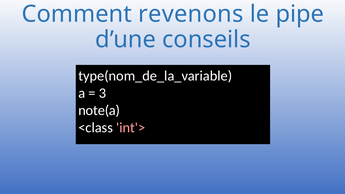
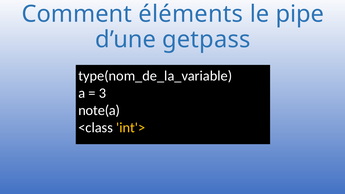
revenons: revenons -> éléments
conseils: conseils -> getpass
int'> colour: pink -> yellow
